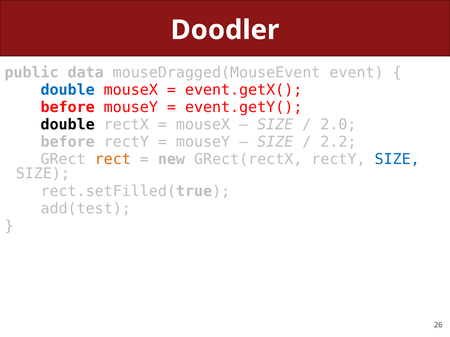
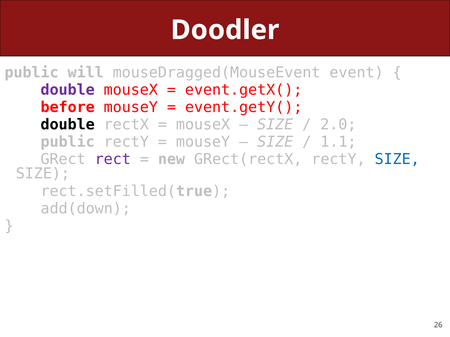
data: data -> will
double at (68, 90) colour: blue -> purple
before at (68, 142): before -> public
2.2: 2.2 -> 1.1
rect colour: orange -> purple
add(test: add(test -> add(down
